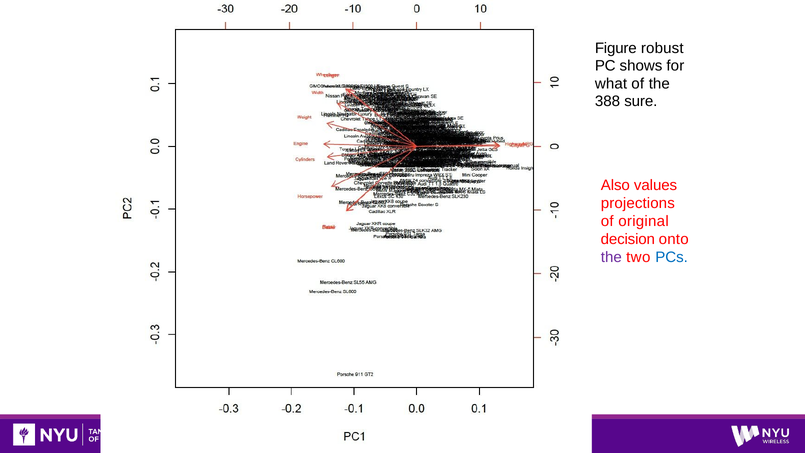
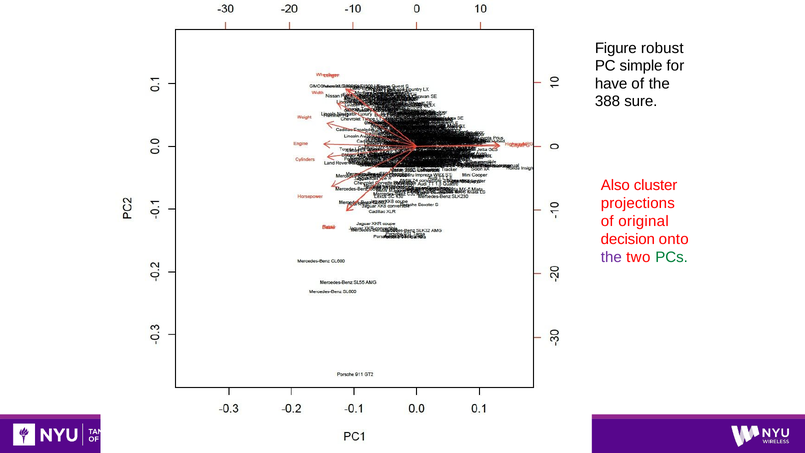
shows: shows -> simple
what: what -> have
values: values -> cluster
PCs colour: blue -> green
